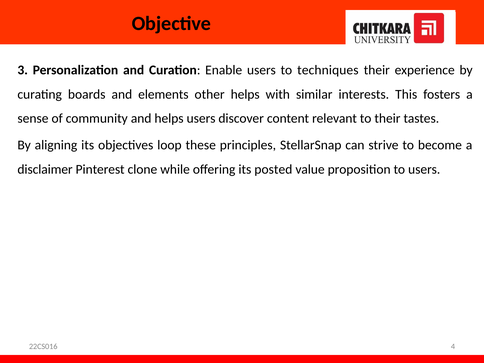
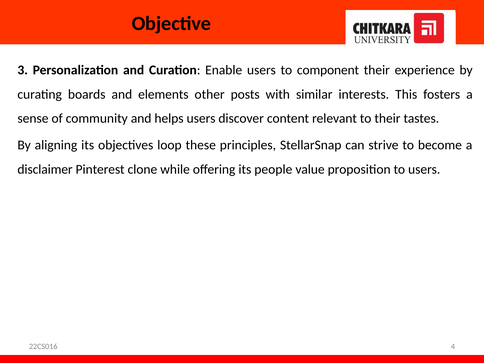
techniques: techniques -> component
other helps: helps -> posts
posted: posted -> people
